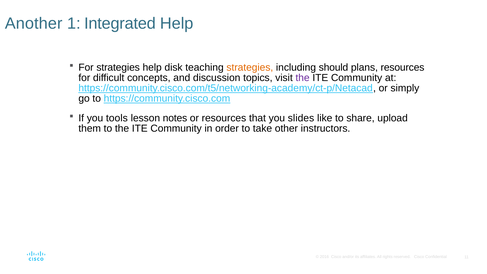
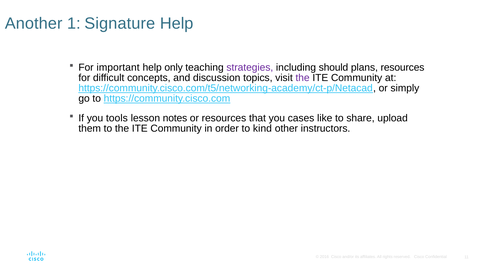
Integrated: Integrated -> Signature
For strategies: strategies -> important
disk: disk -> only
strategies at (250, 67) colour: orange -> purple
slides: slides -> cases
take: take -> kind
